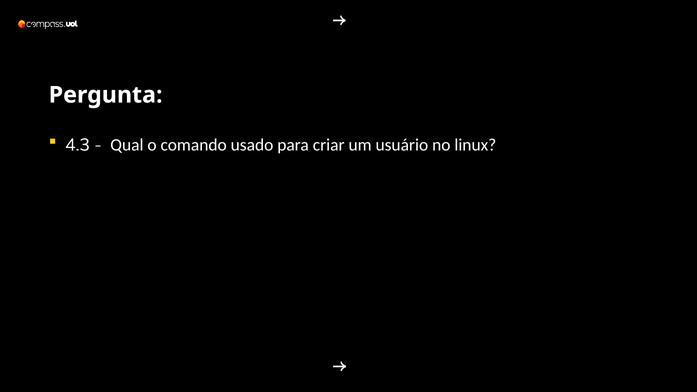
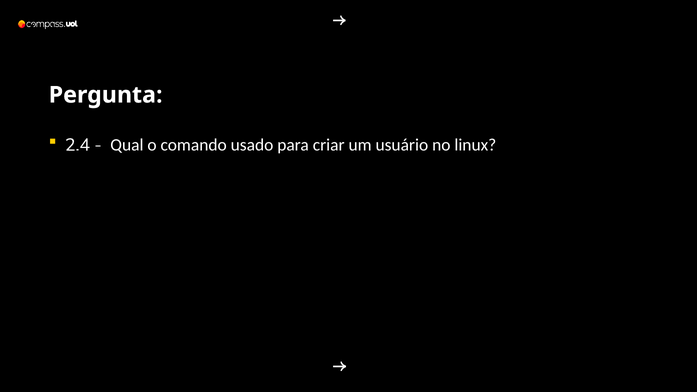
4.3: 4.3 -> 2.4
